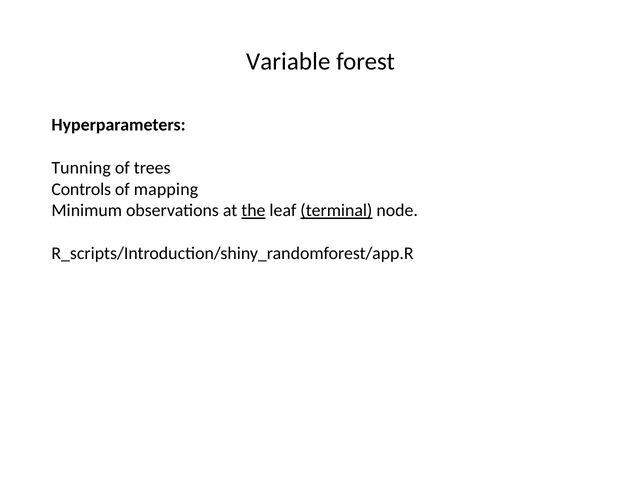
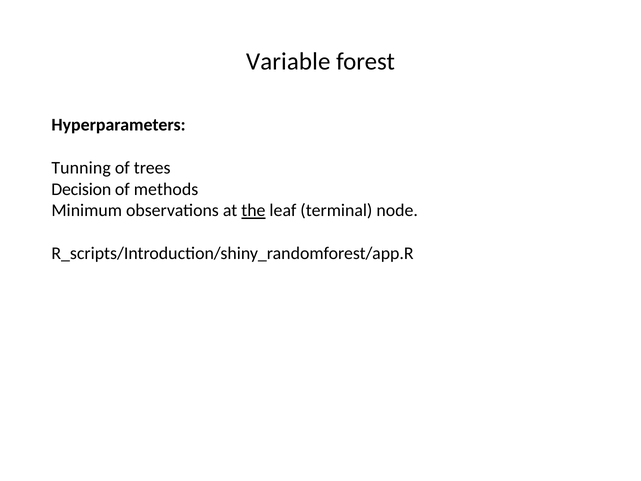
Controls: Controls -> Decision
mapping: mapping -> methods
terminal underline: present -> none
